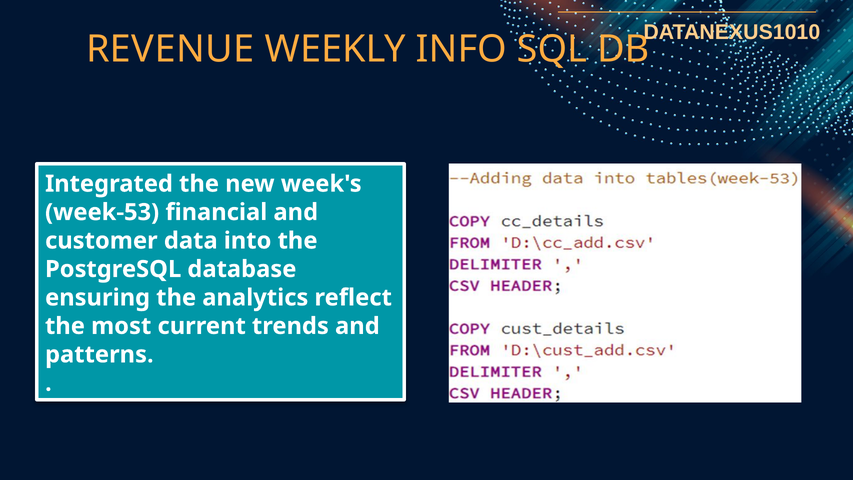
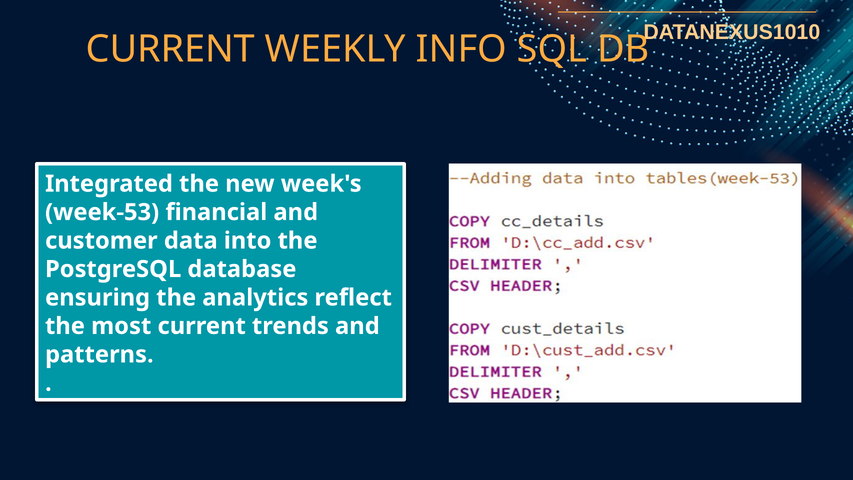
REVENUE at (170, 49): REVENUE -> CURRENT
